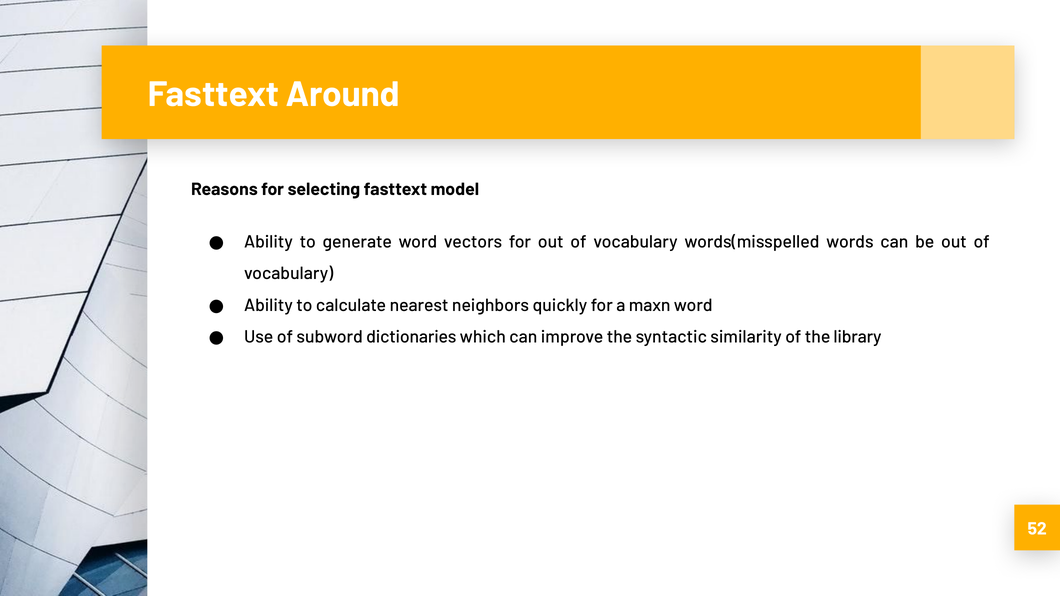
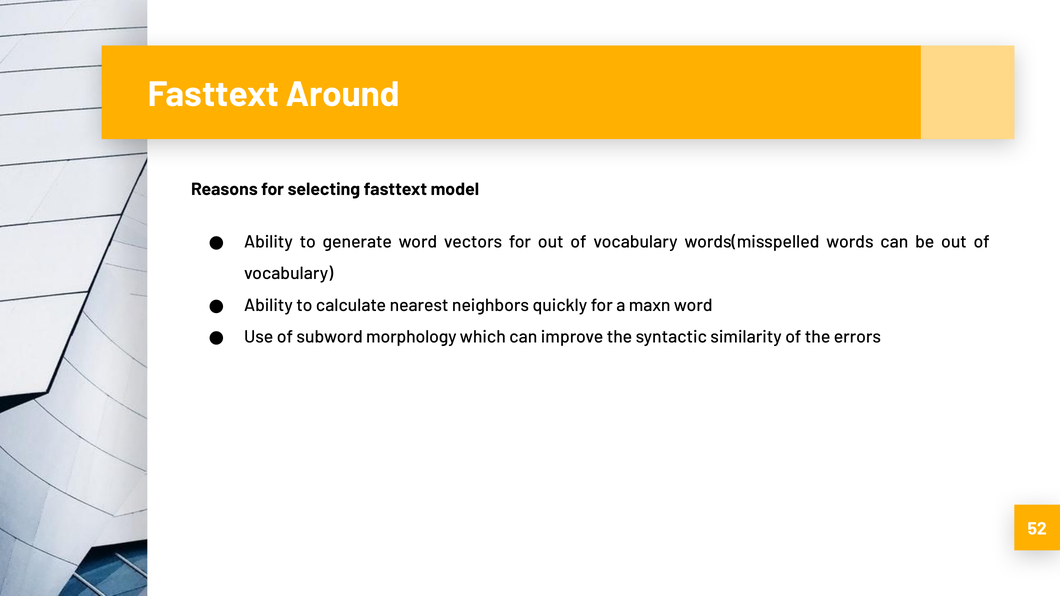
dictionaries: dictionaries -> morphology
library: library -> errors
